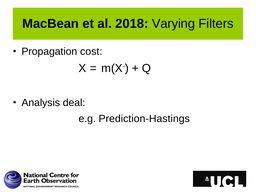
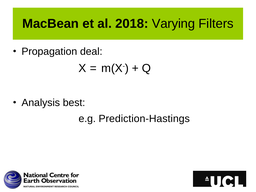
cost: cost -> deal
deal: deal -> best
